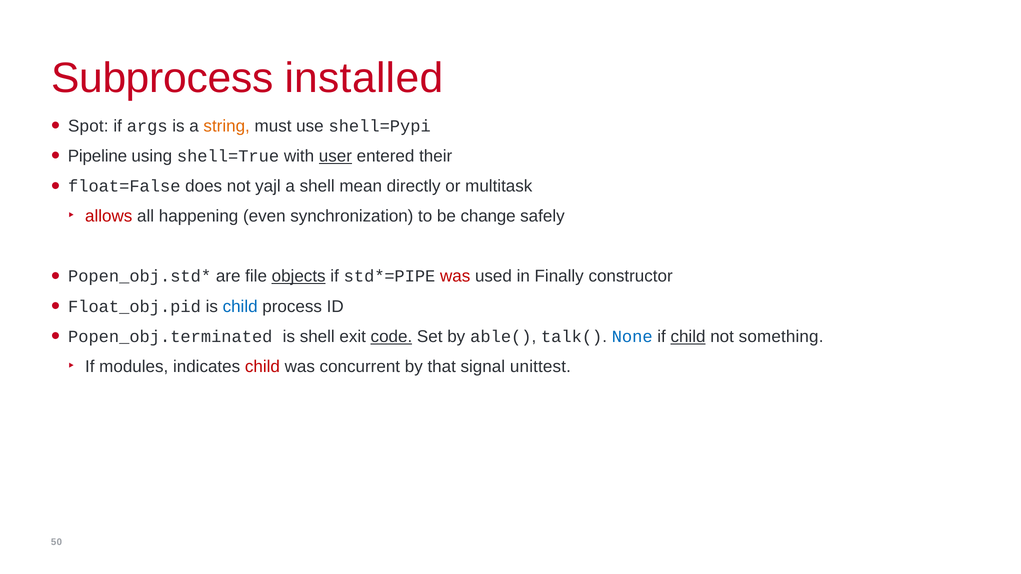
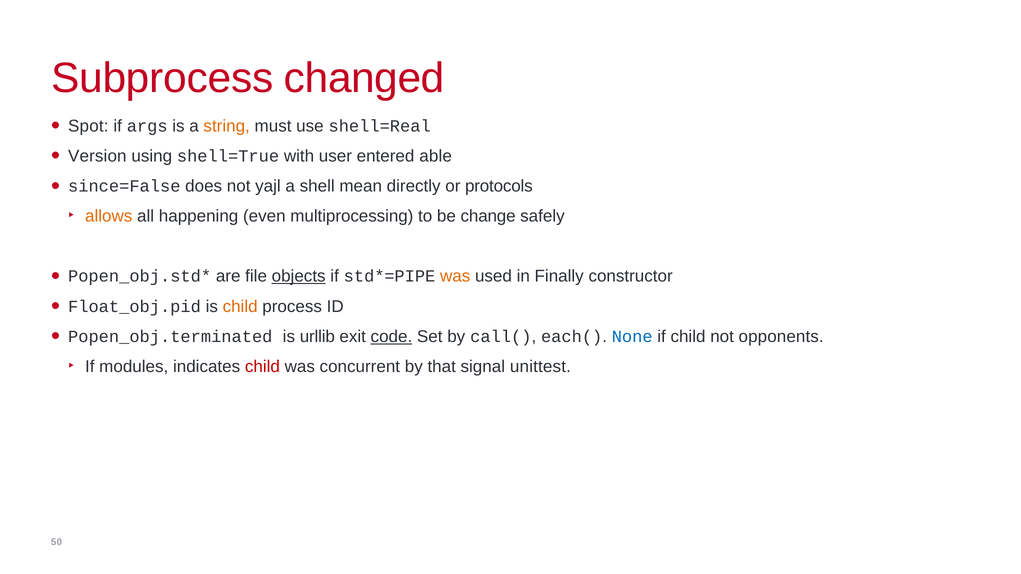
installed: installed -> changed
shell=Pypi: shell=Pypi -> shell=Real
Pipeline: Pipeline -> Version
user underline: present -> none
their: their -> able
float=False: float=False -> since=False
multitask: multitask -> protocols
allows colour: red -> orange
synchronization: synchronization -> multiprocessing
was at (455, 277) colour: red -> orange
child at (240, 307) colour: blue -> orange
is shell: shell -> urllib
able(: able( -> call(
talk(: talk( -> each(
child at (688, 337) underline: present -> none
something: something -> opponents
